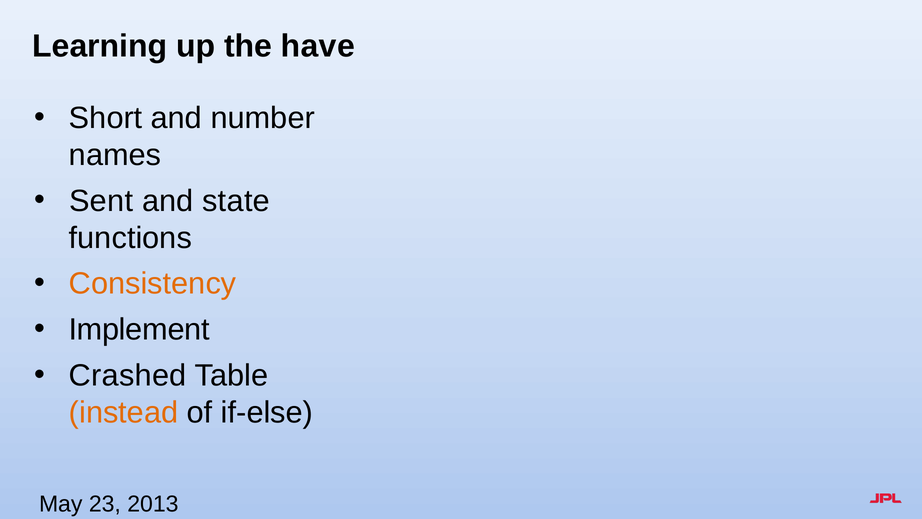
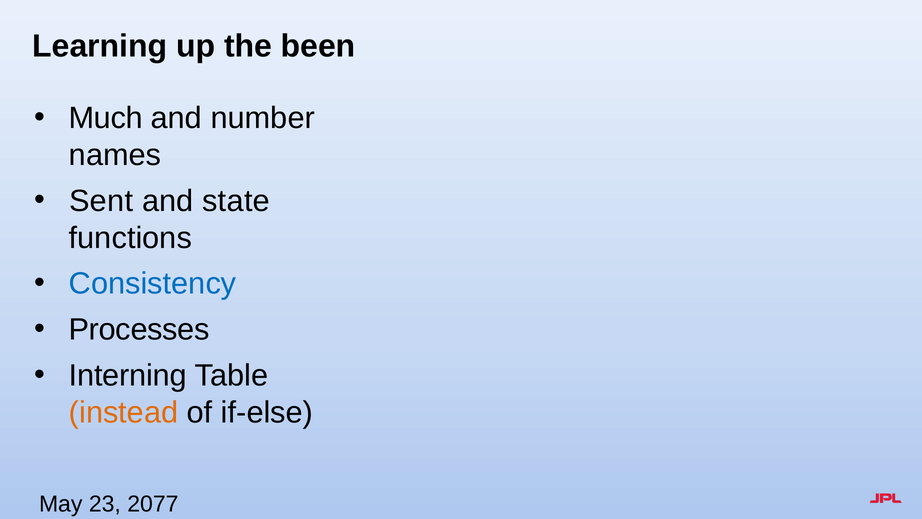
have: have -> been
Short: Short -> Much
Consistency colour: orange -> blue
Implement: Implement -> Processes
Crashed: Crashed -> Interning
2013: 2013 -> 2077
